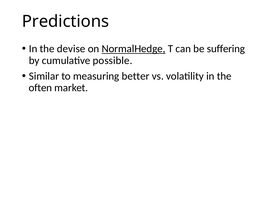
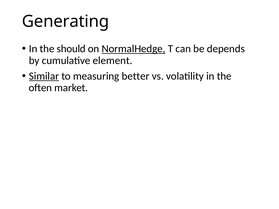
Predictions: Predictions -> Generating
devise: devise -> should
suffering: suffering -> depends
possible: possible -> element
Similar underline: none -> present
